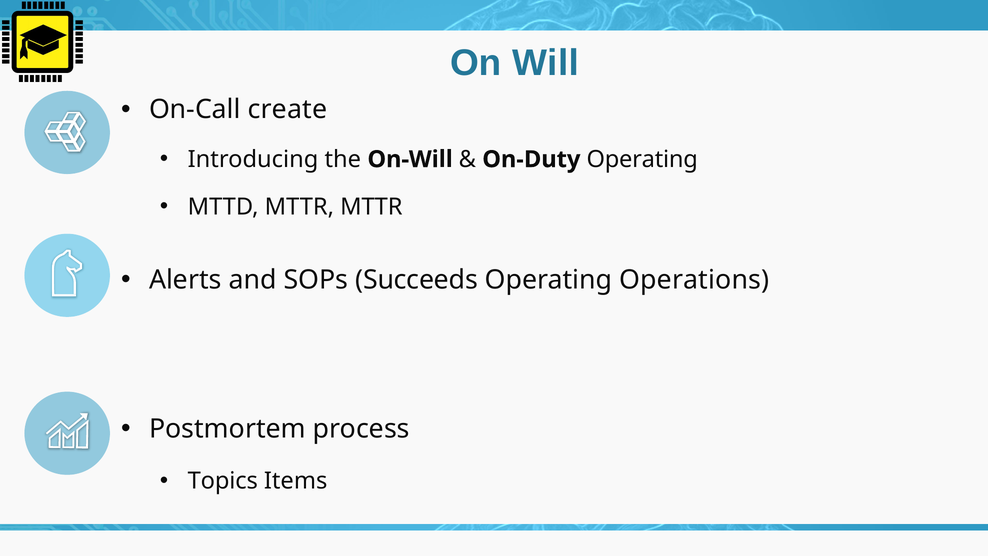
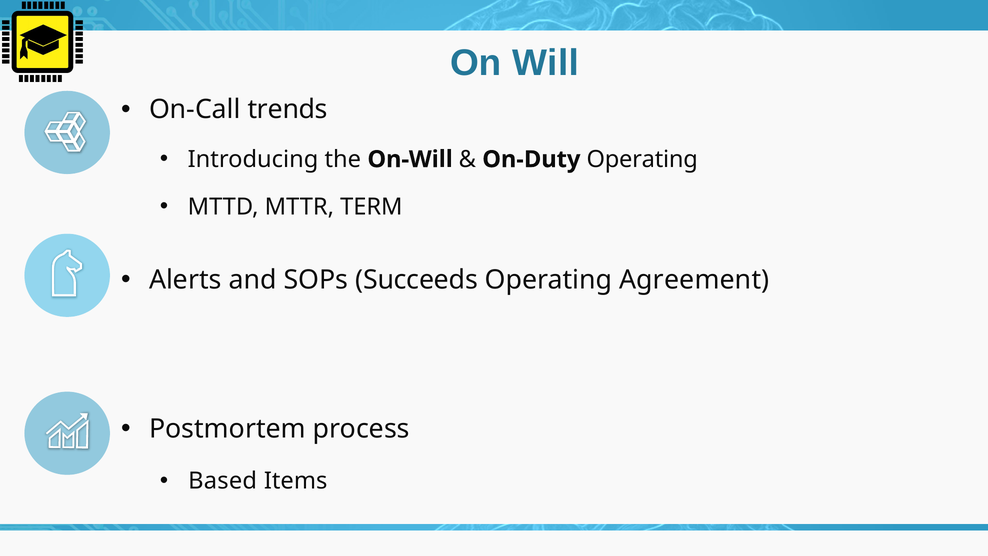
create: create -> trends
MTTR MTTR: MTTR -> TERM
Operations: Operations -> Agreement
Topics: Topics -> Based
